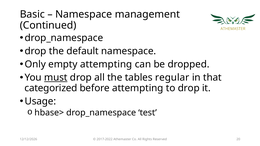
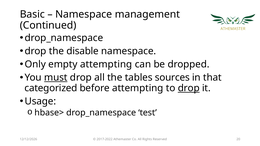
default: default -> disable
regular: regular -> sources
drop at (189, 88) underline: none -> present
